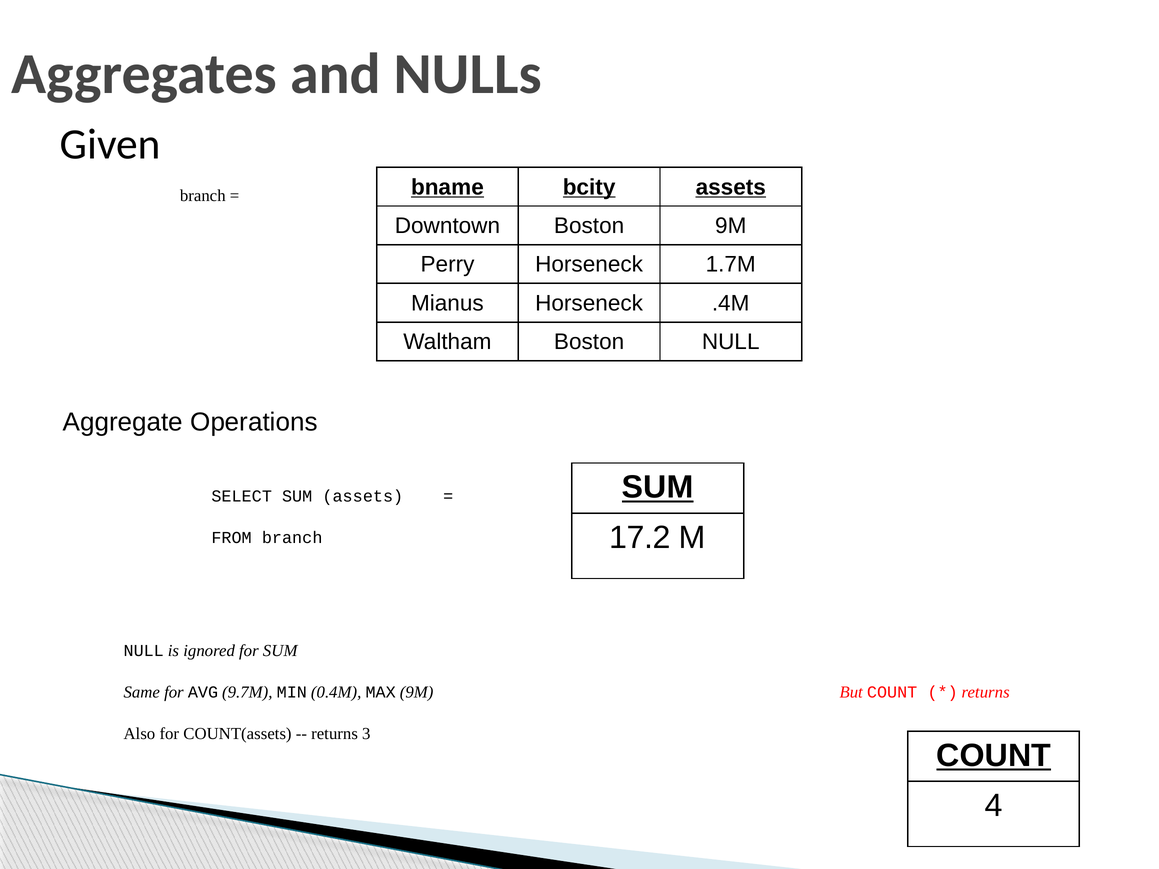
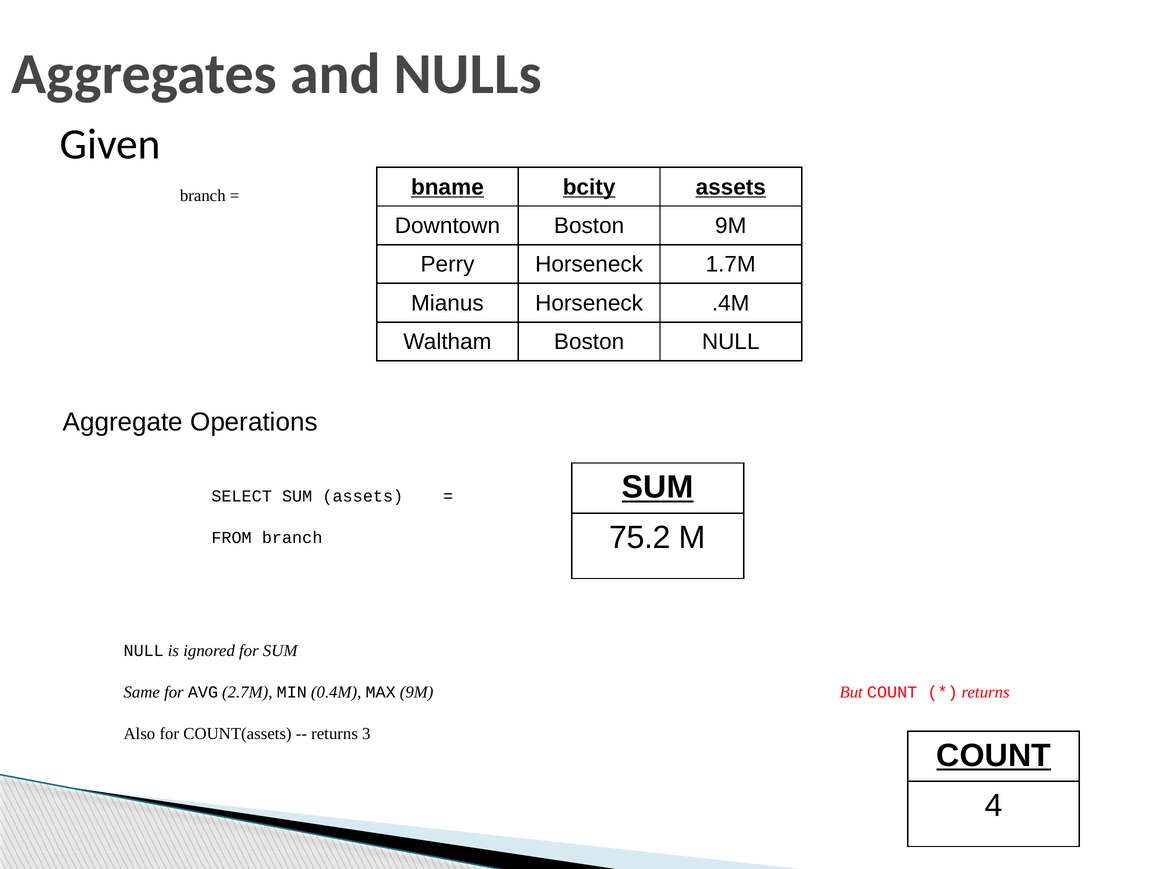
17.2: 17.2 -> 75.2
9.7M: 9.7M -> 2.7M
